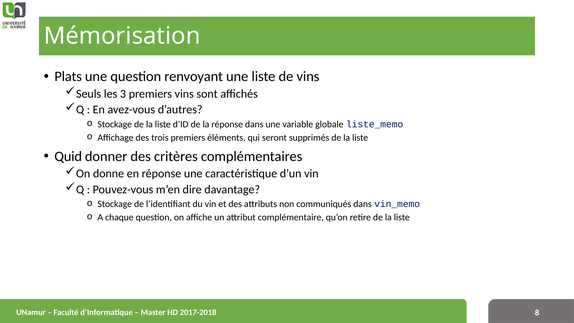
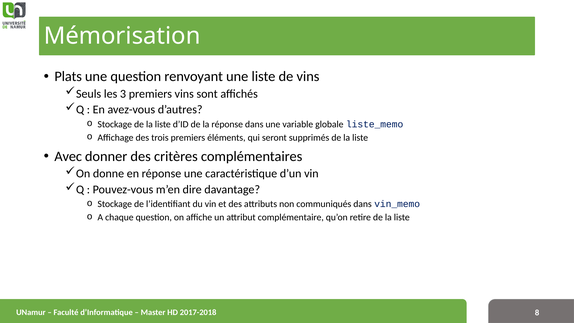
Quid: Quid -> Avec
